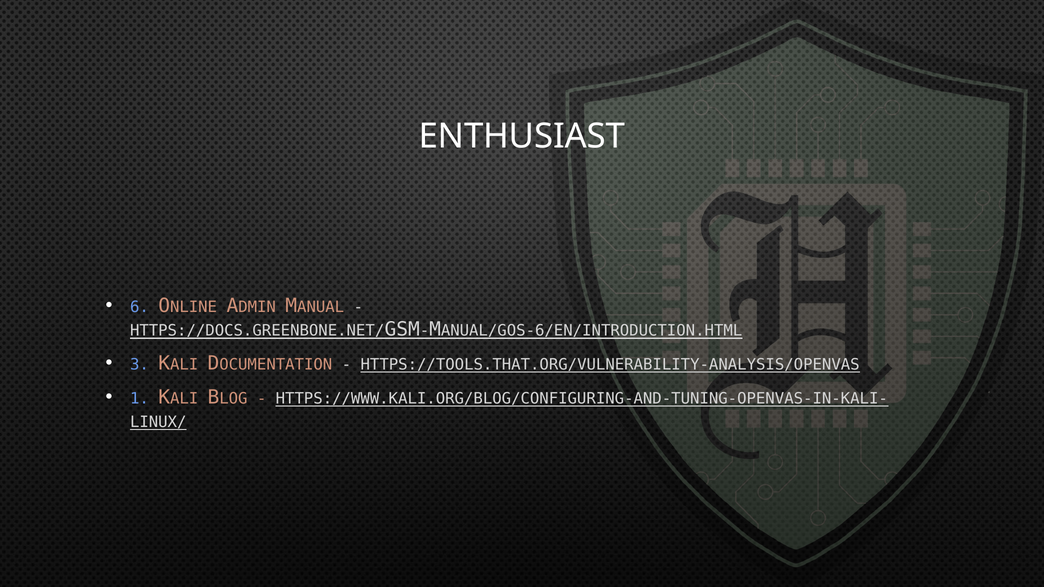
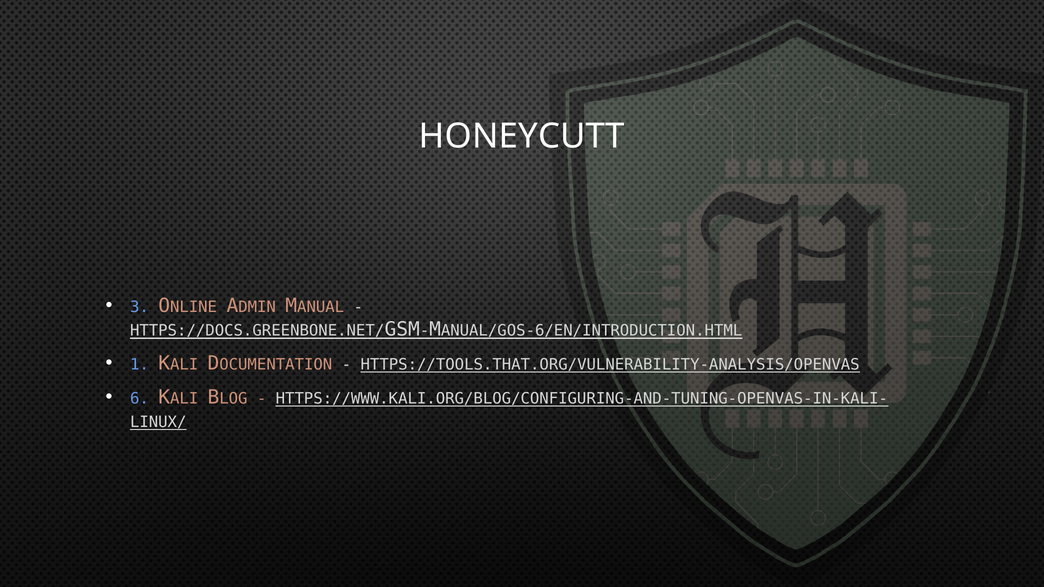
ENTHUSIAST: ENTHUSIAST -> HONEYCUTT
6: 6 -> 3
3: 3 -> 1
1: 1 -> 6
